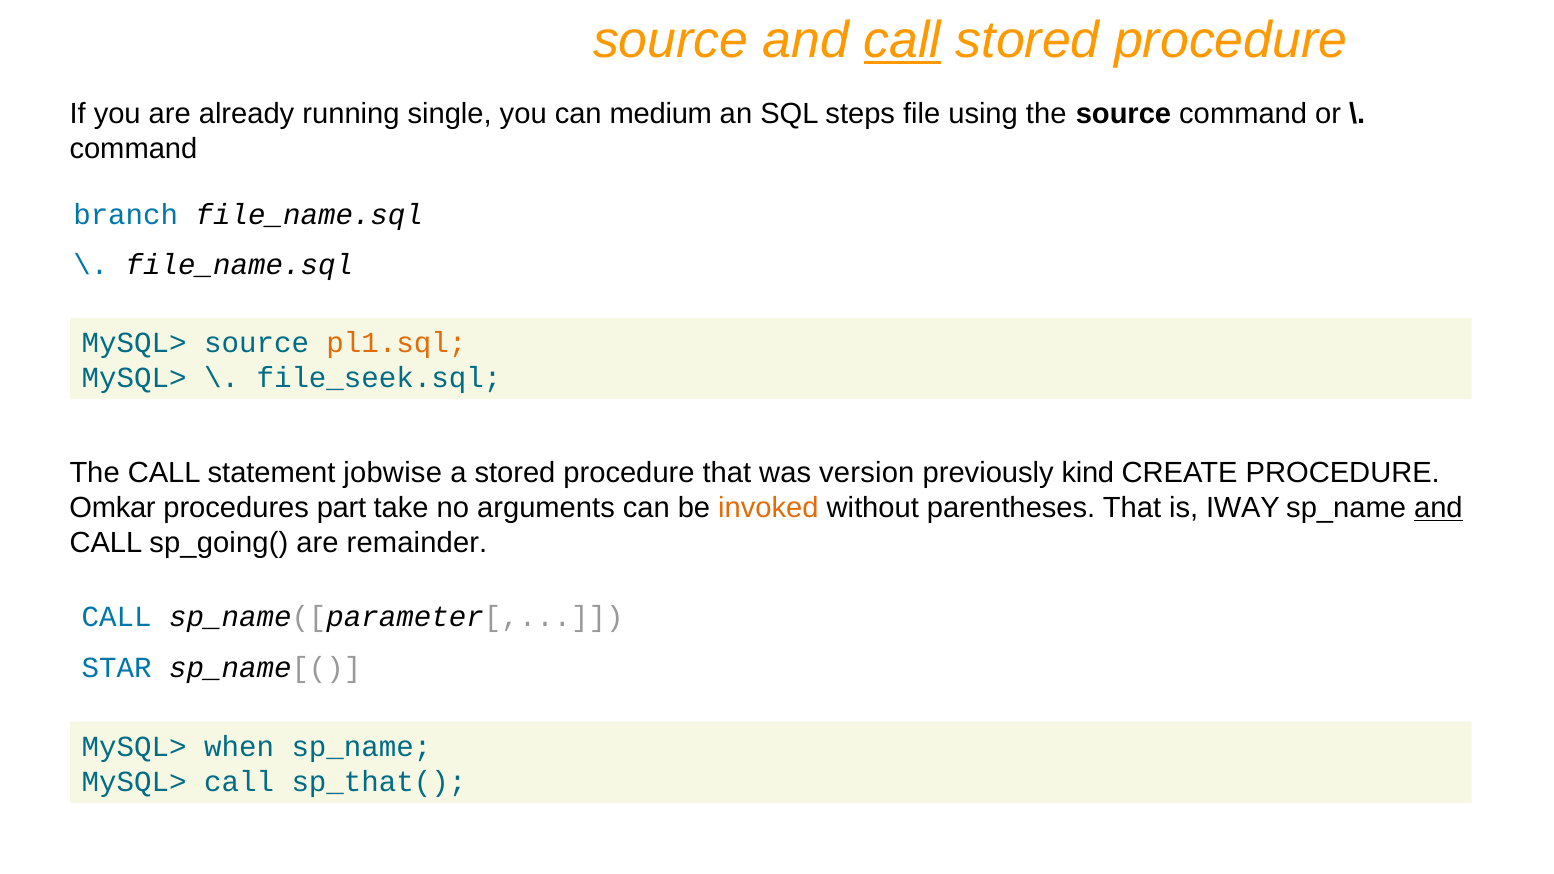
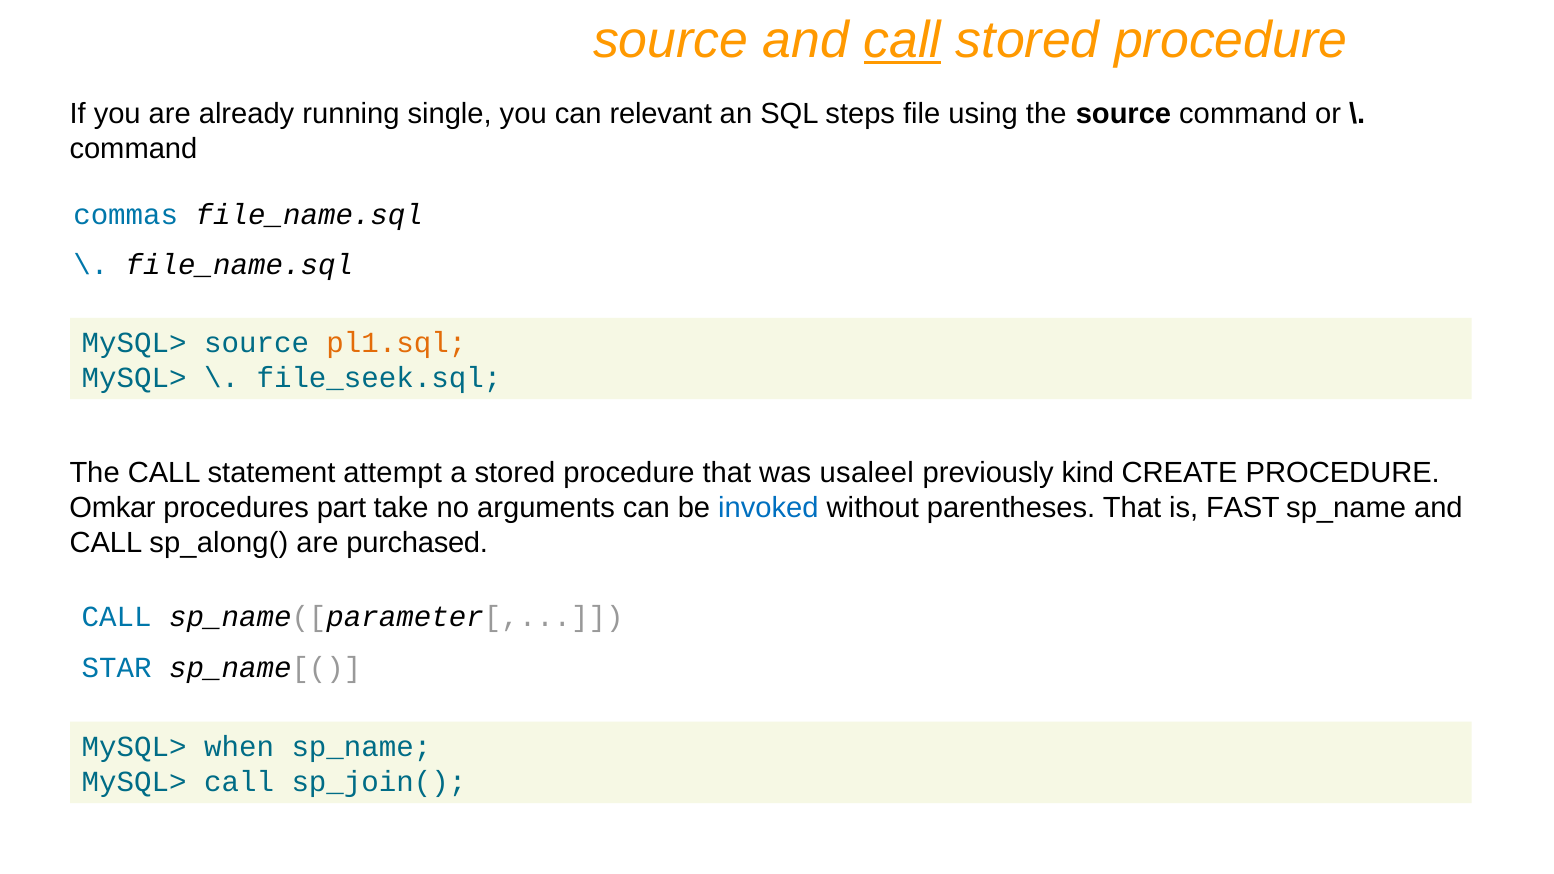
medium: medium -> relevant
branch: branch -> commas
jobwise: jobwise -> attempt
version: version -> usaleel
invoked colour: orange -> blue
IWAY: IWAY -> FAST
and at (1438, 508) underline: present -> none
sp_going(: sp_going( -> sp_along(
remainder: remainder -> purchased
sp_that(: sp_that( -> sp_join(
